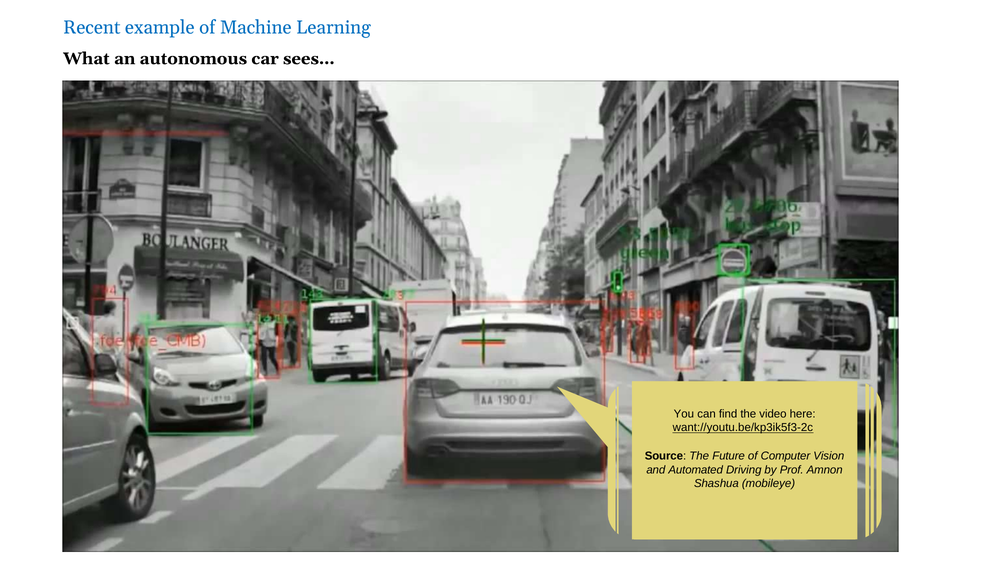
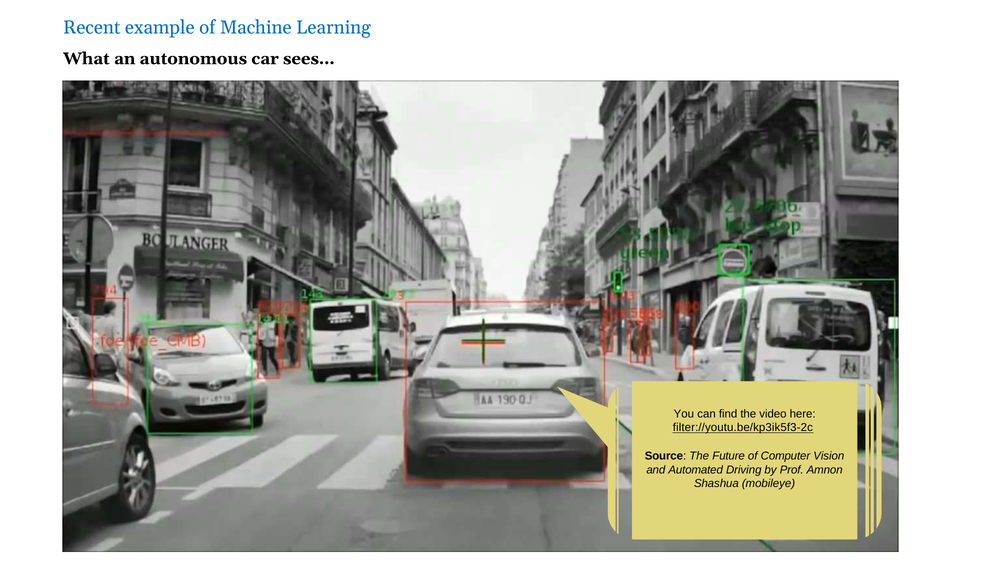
want://youtu.be/kp3ik5f3-2c: want://youtu.be/kp3ik5f3-2c -> filter://youtu.be/kp3ik5f3-2c
